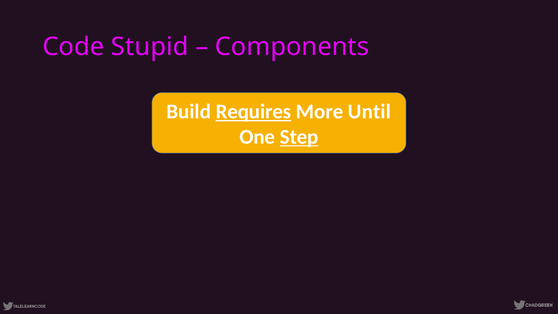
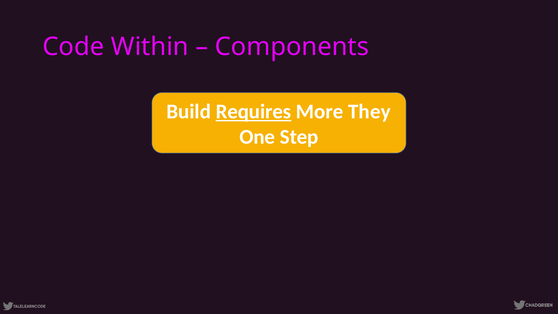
Stupid: Stupid -> Within
Until: Until -> They
Step underline: present -> none
